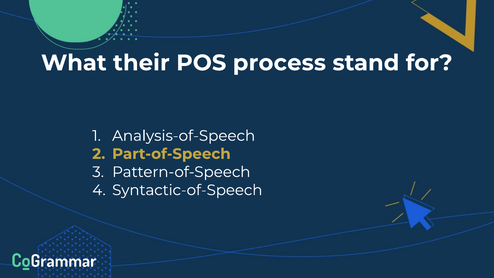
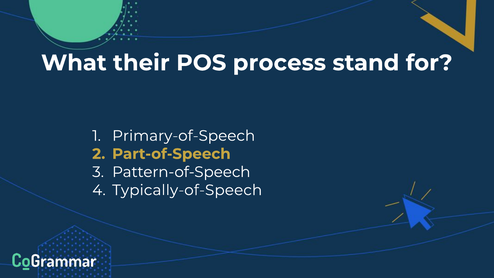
Analysis-of-Speech: Analysis-of-Speech -> Primary-of-Speech
Syntactic-of-Speech: Syntactic-of-Speech -> Typically-of-Speech
